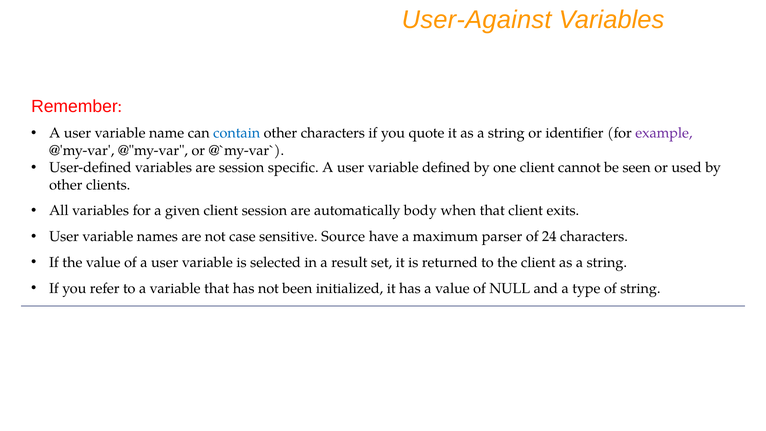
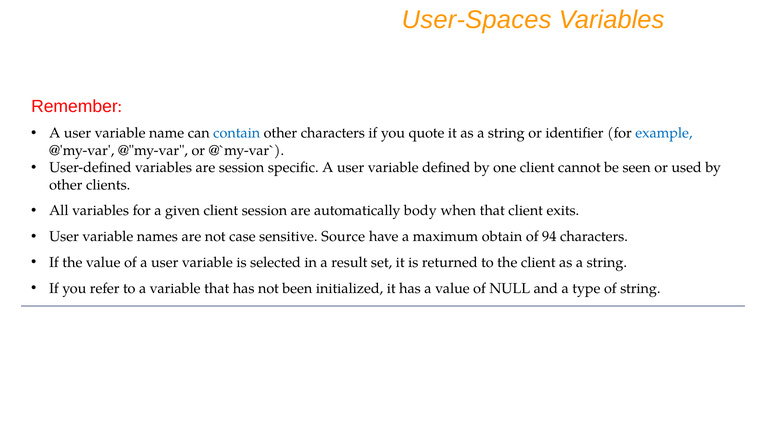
User-Against: User-Against -> User-Spaces
example colour: purple -> blue
parser: parser -> obtain
24: 24 -> 94
